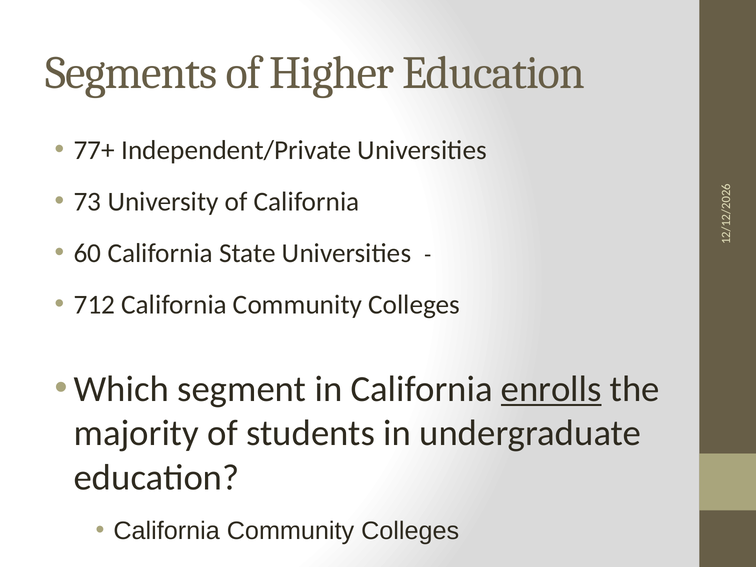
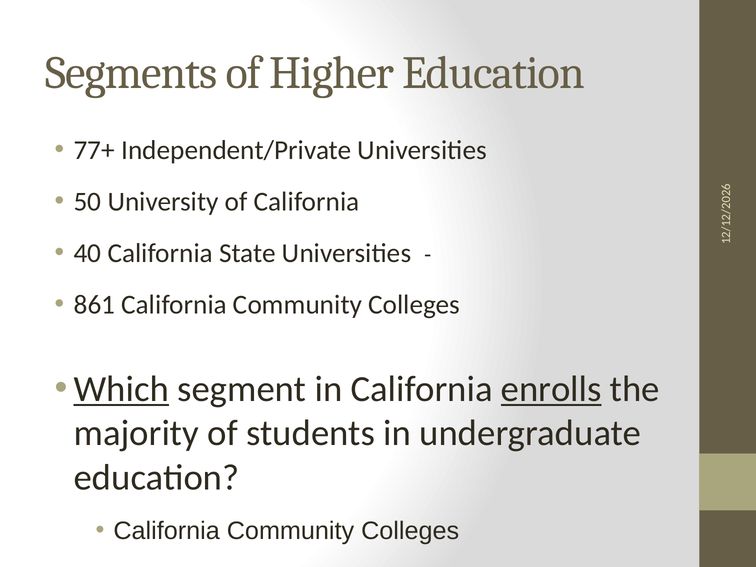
73: 73 -> 50
60: 60 -> 40
712: 712 -> 861
Which underline: none -> present
